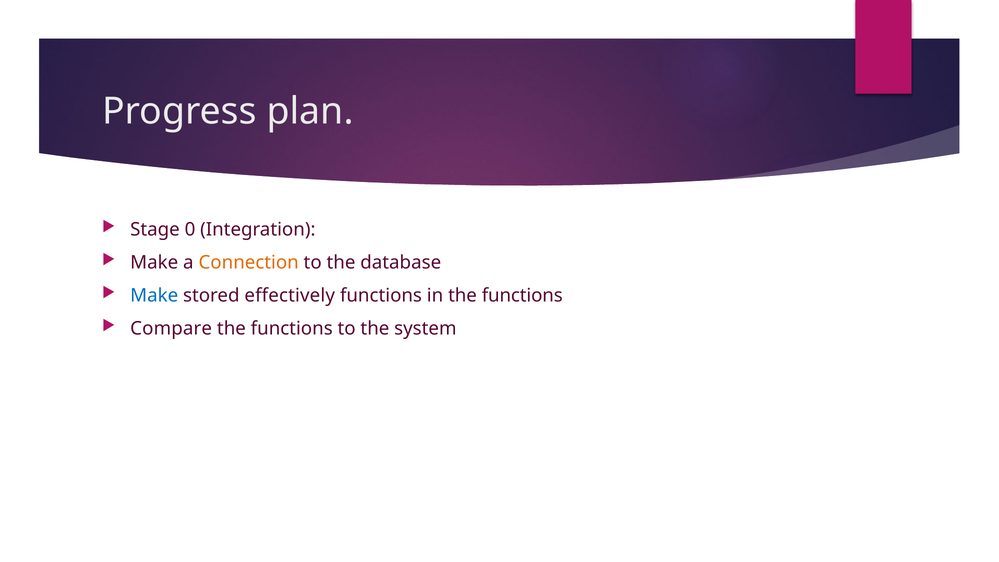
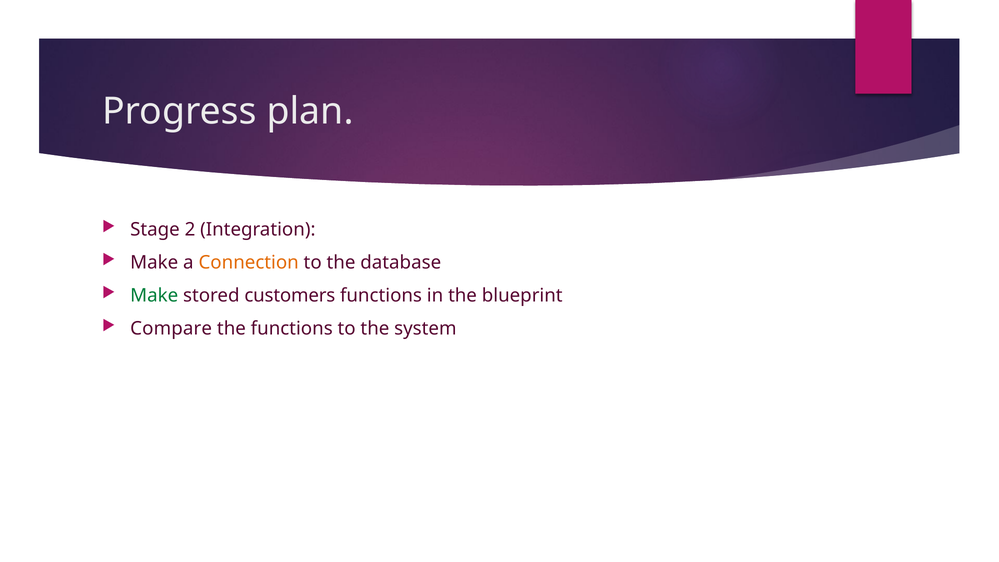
0: 0 -> 2
Make at (154, 295) colour: blue -> green
effectively: effectively -> customers
in the functions: functions -> blueprint
